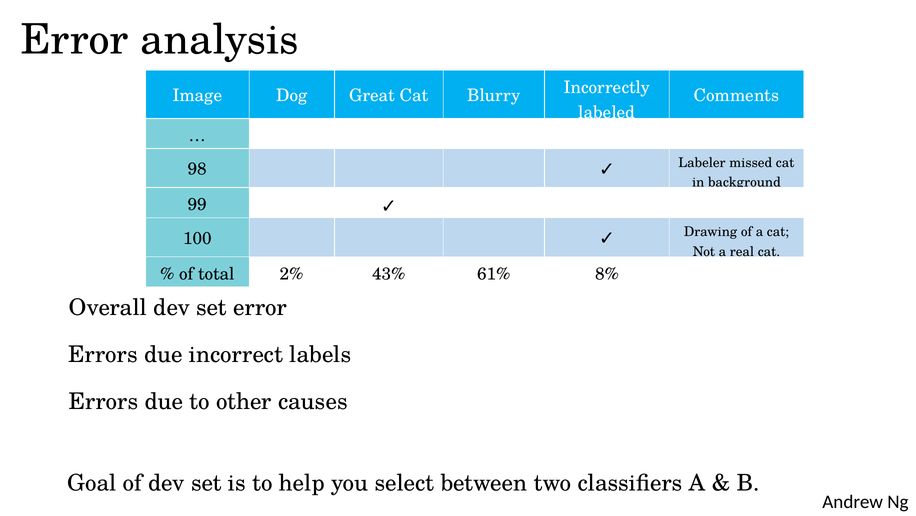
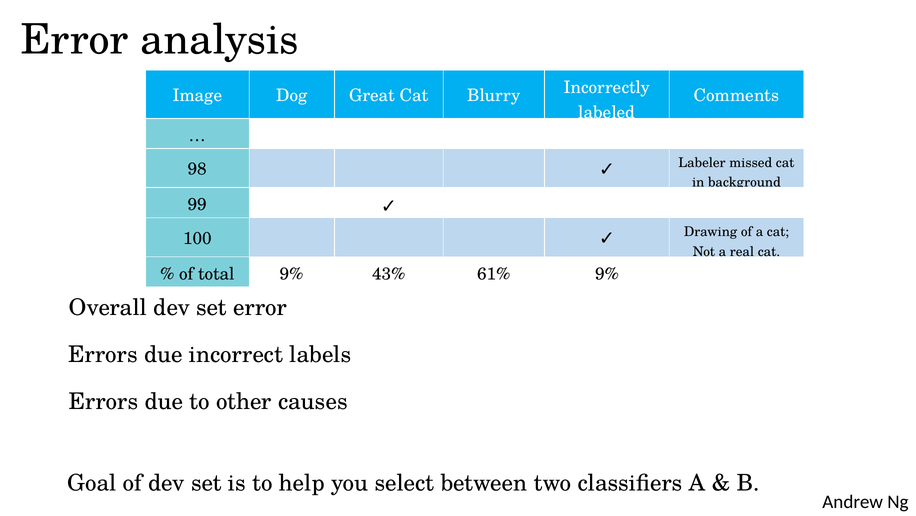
total 2%: 2% -> 9%
61% 8%: 8% -> 9%
